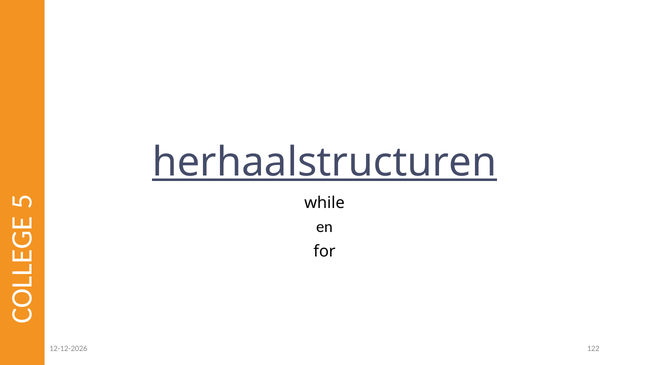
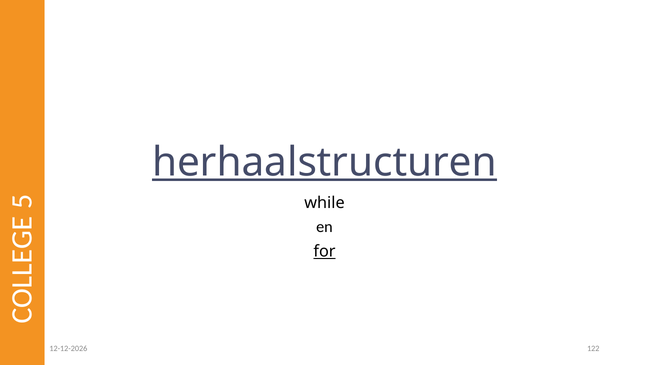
for underline: none -> present
